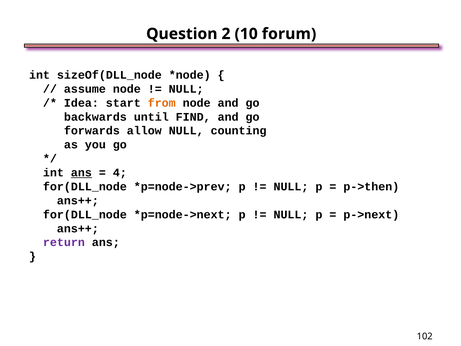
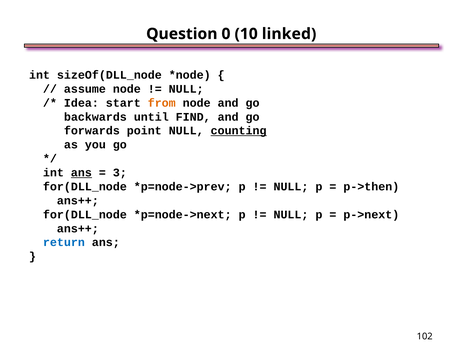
2: 2 -> 0
forum: forum -> linked
allow: allow -> point
counting underline: none -> present
4: 4 -> 3
return colour: purple -> blue
